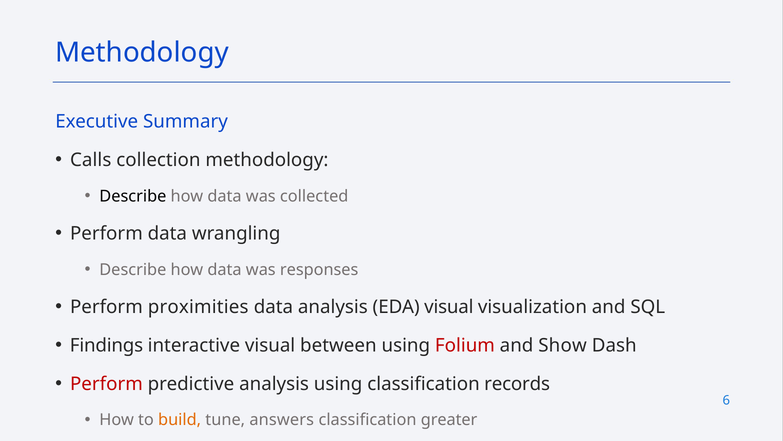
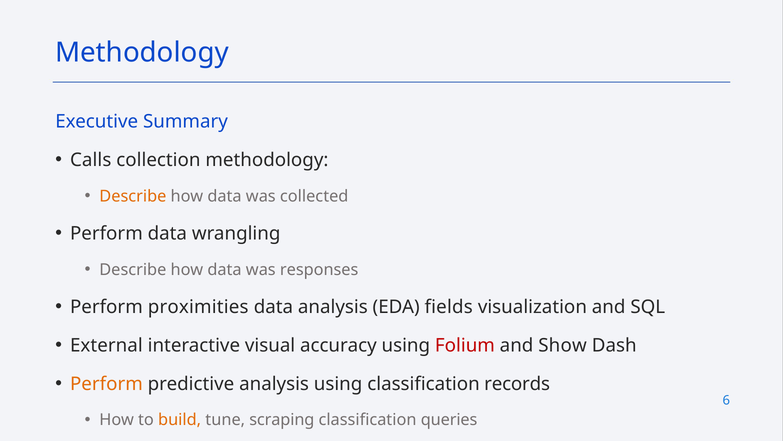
Describe at (133, 196) colour: black -> orange
EDA visual: visual -> fields
Findings: Findings -> External
between: between -> accuracy
Perform at (106, 383) colour: red -> orange
answers: answers -> scraping
greater: greater -> queries
